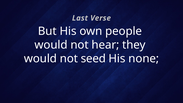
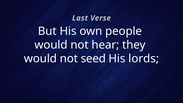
none: none -> lords
